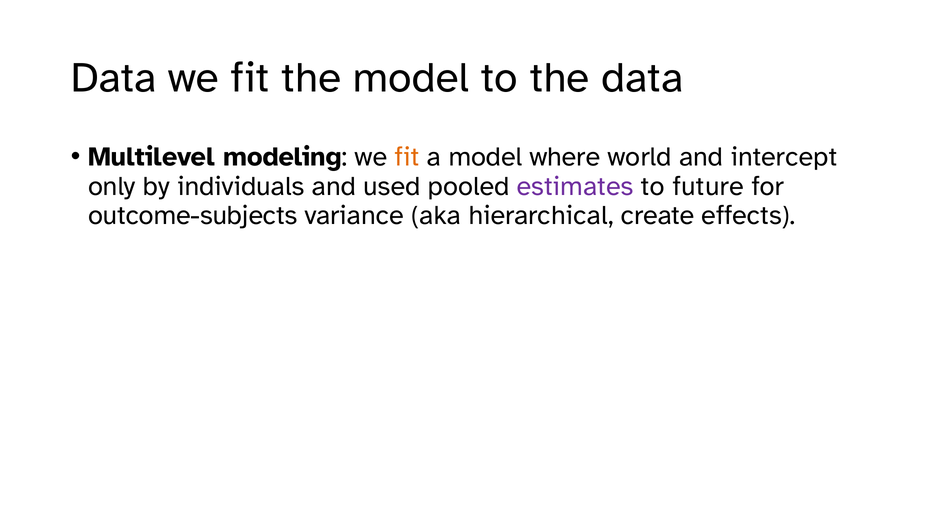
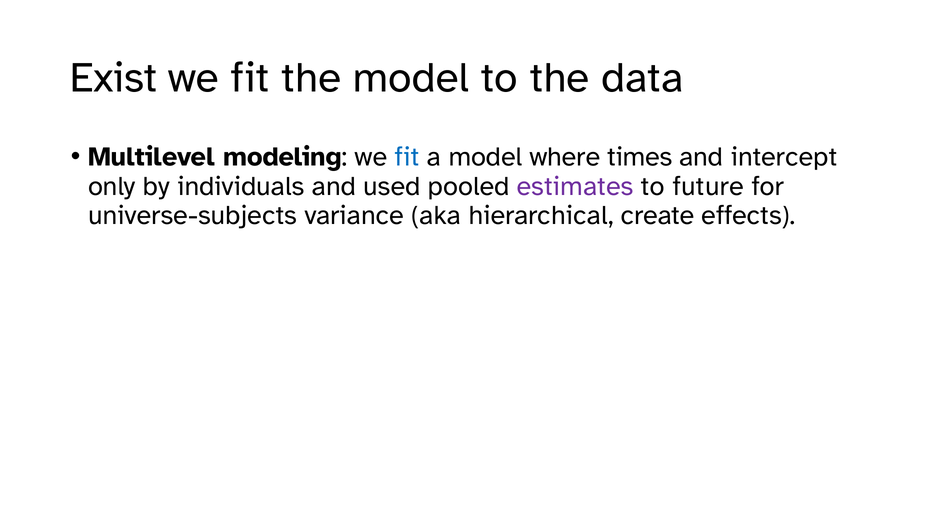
Data at (114, 78): Data -> Exist
fit at (407, 157) colour: orange -> blue
world: world -> times
outcome-subjects: outcome-subjects -> universe-subjects
